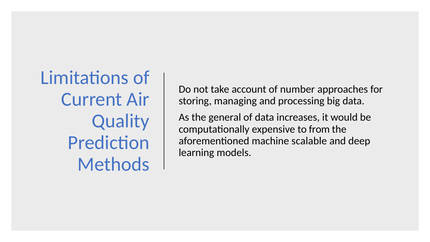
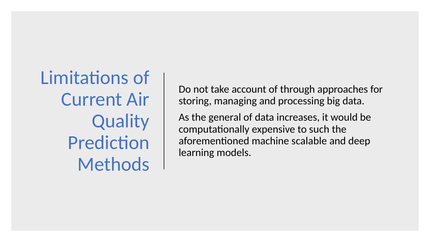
number: number -> through
from: from -> such
